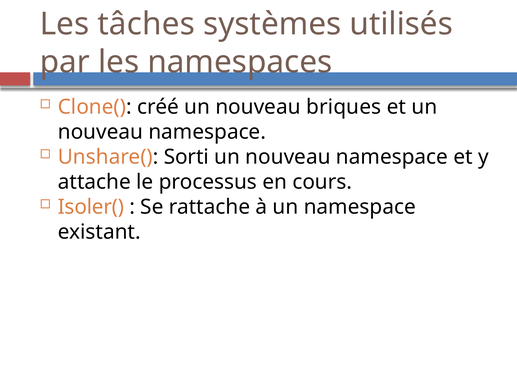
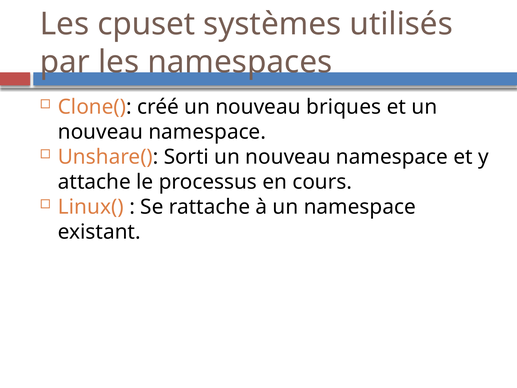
tâches: tâches -> cpuset
Isoler(: Isoler( -> Linux(
